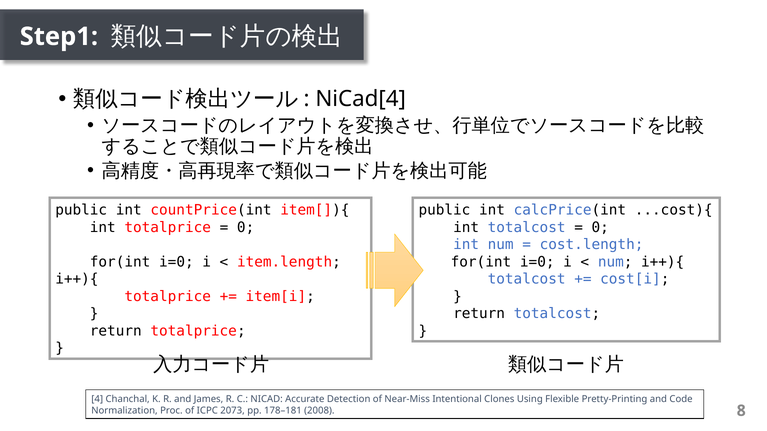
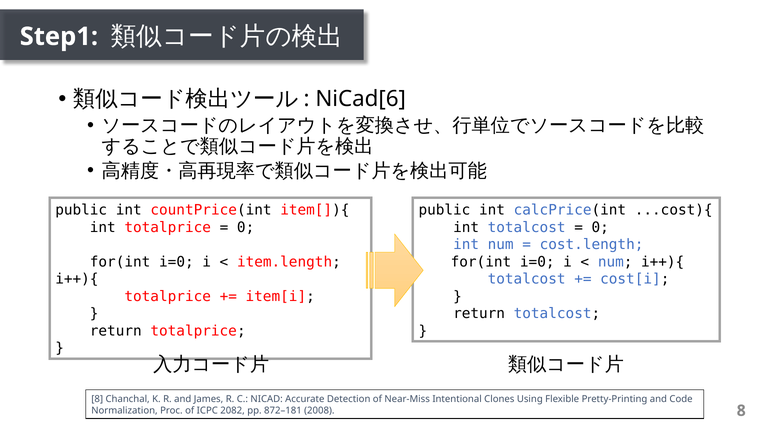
NiCad[4: NiCad[4 -> NiCad[6
4 at (97, 399): 4 -> 8
2073: 2073 -> 2082
178–181: 178–181 -> 872–181
